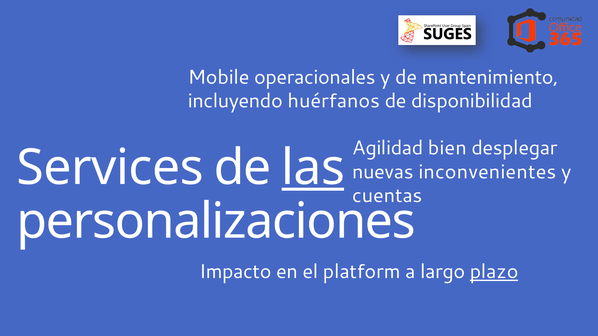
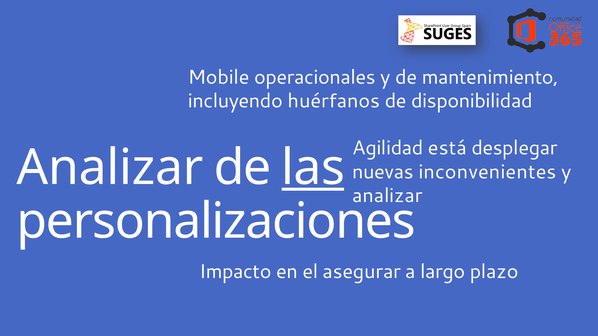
bien: bien -> está
Services at (110, 168): Services -> Analizar
cuentas at (387, 196): cuentas -> analizar
platform: platform -> asegurar
plazo underline: present -> none
